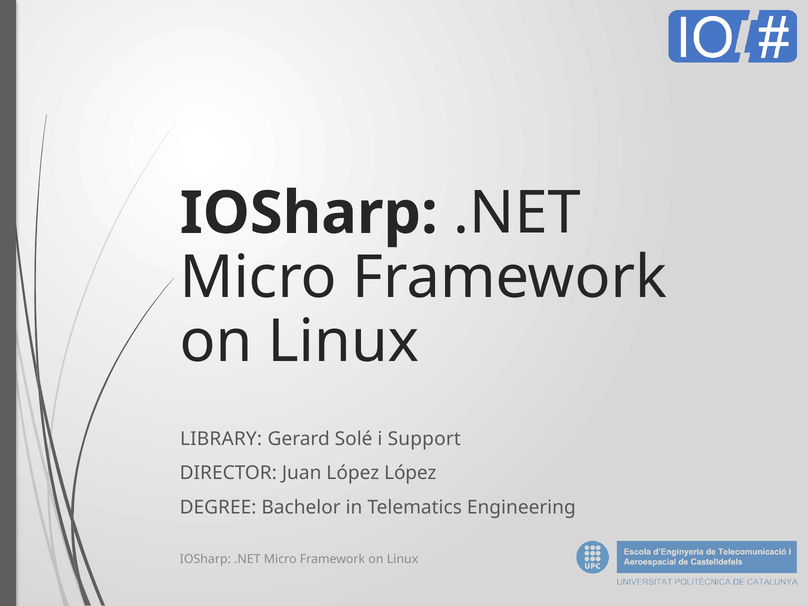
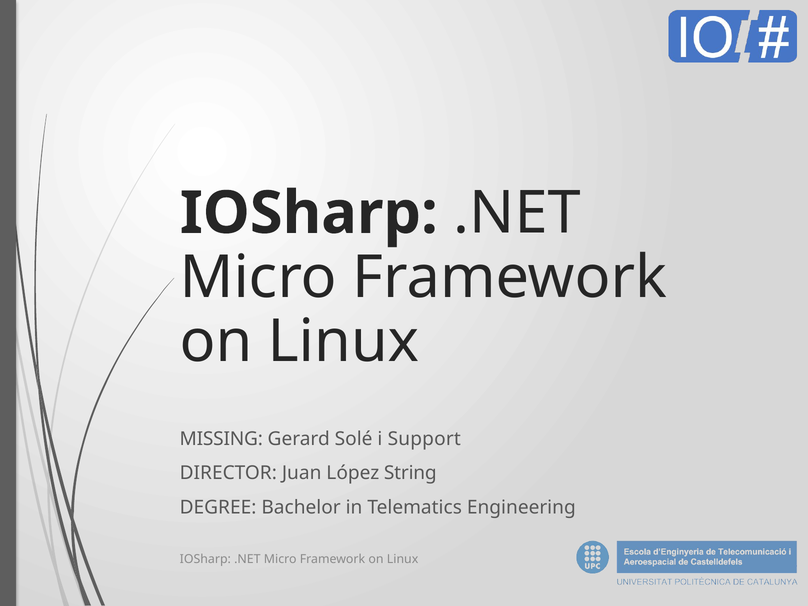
LIBRARY: LIBRARY -> MISSING
López López: López -> String
